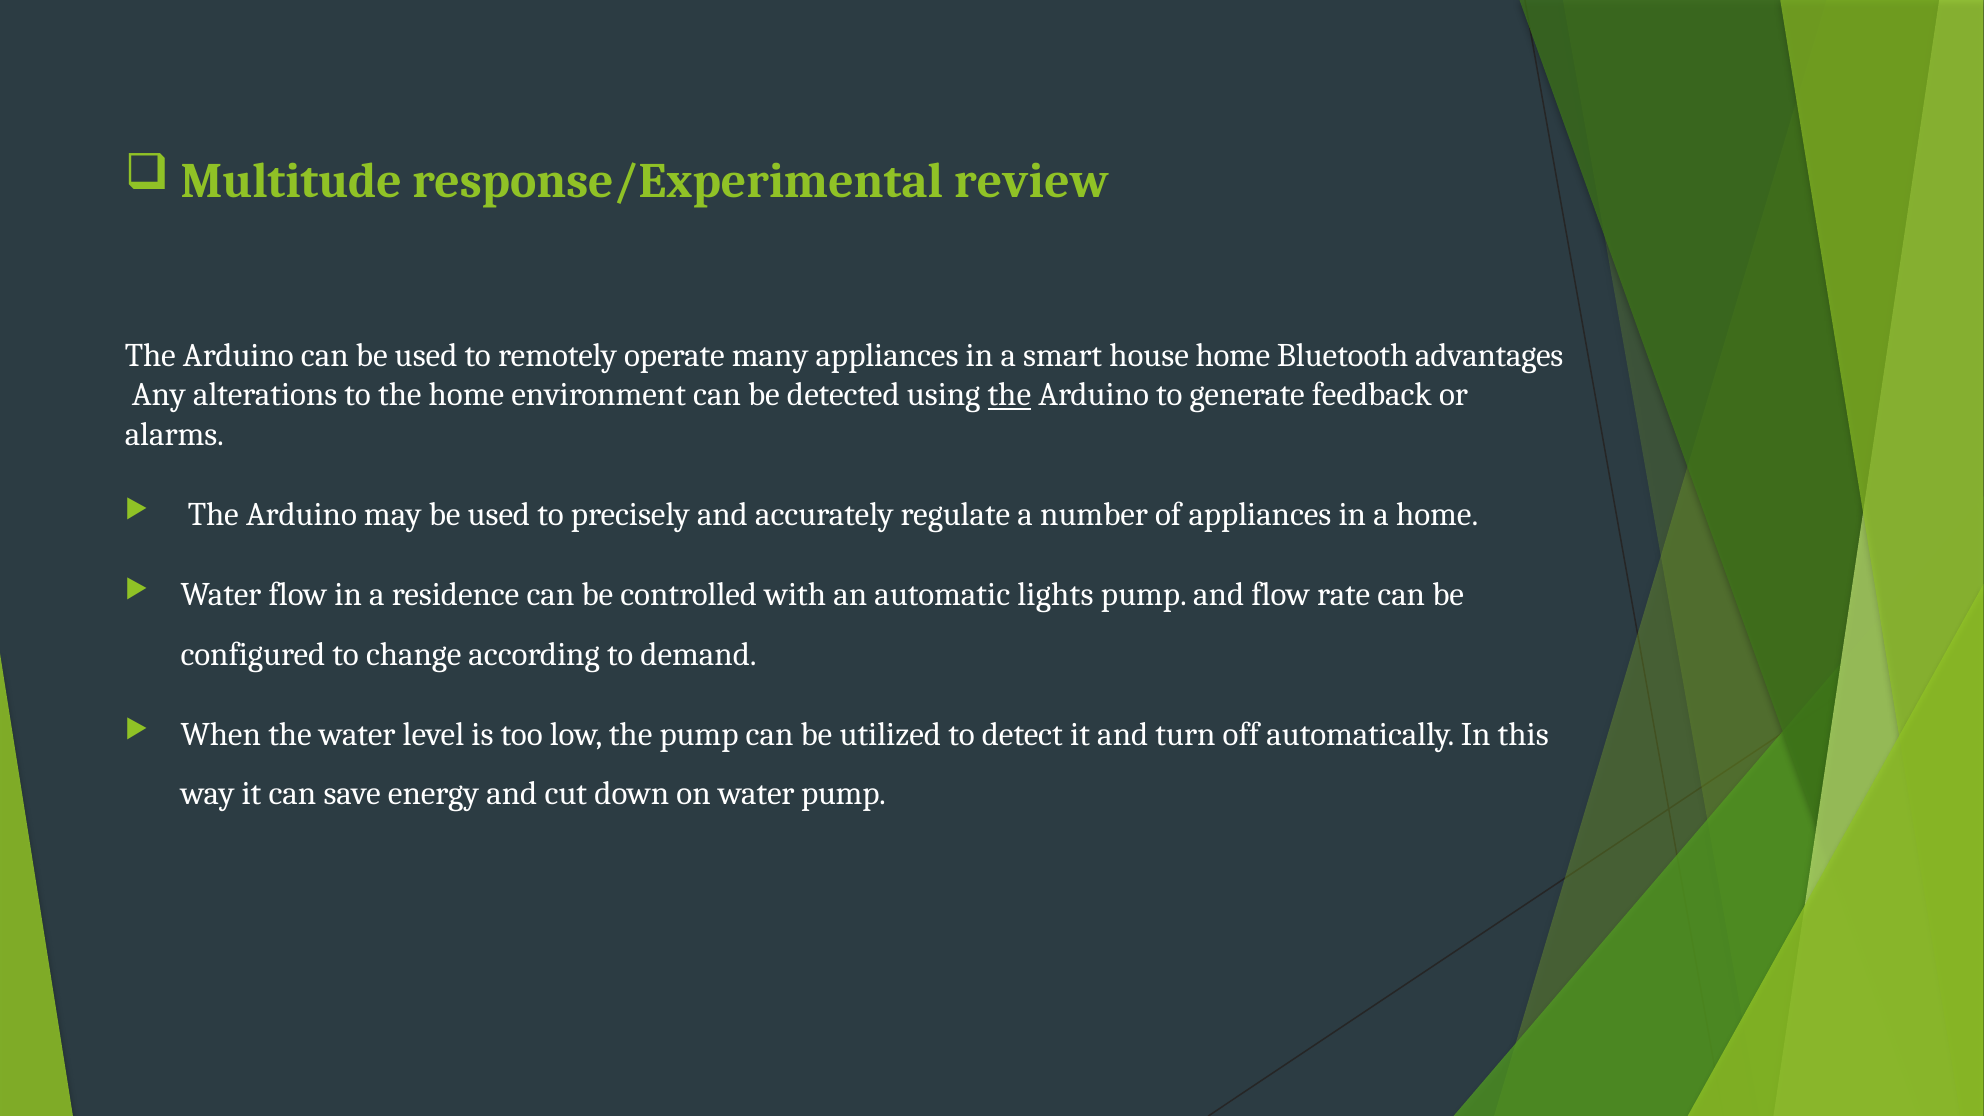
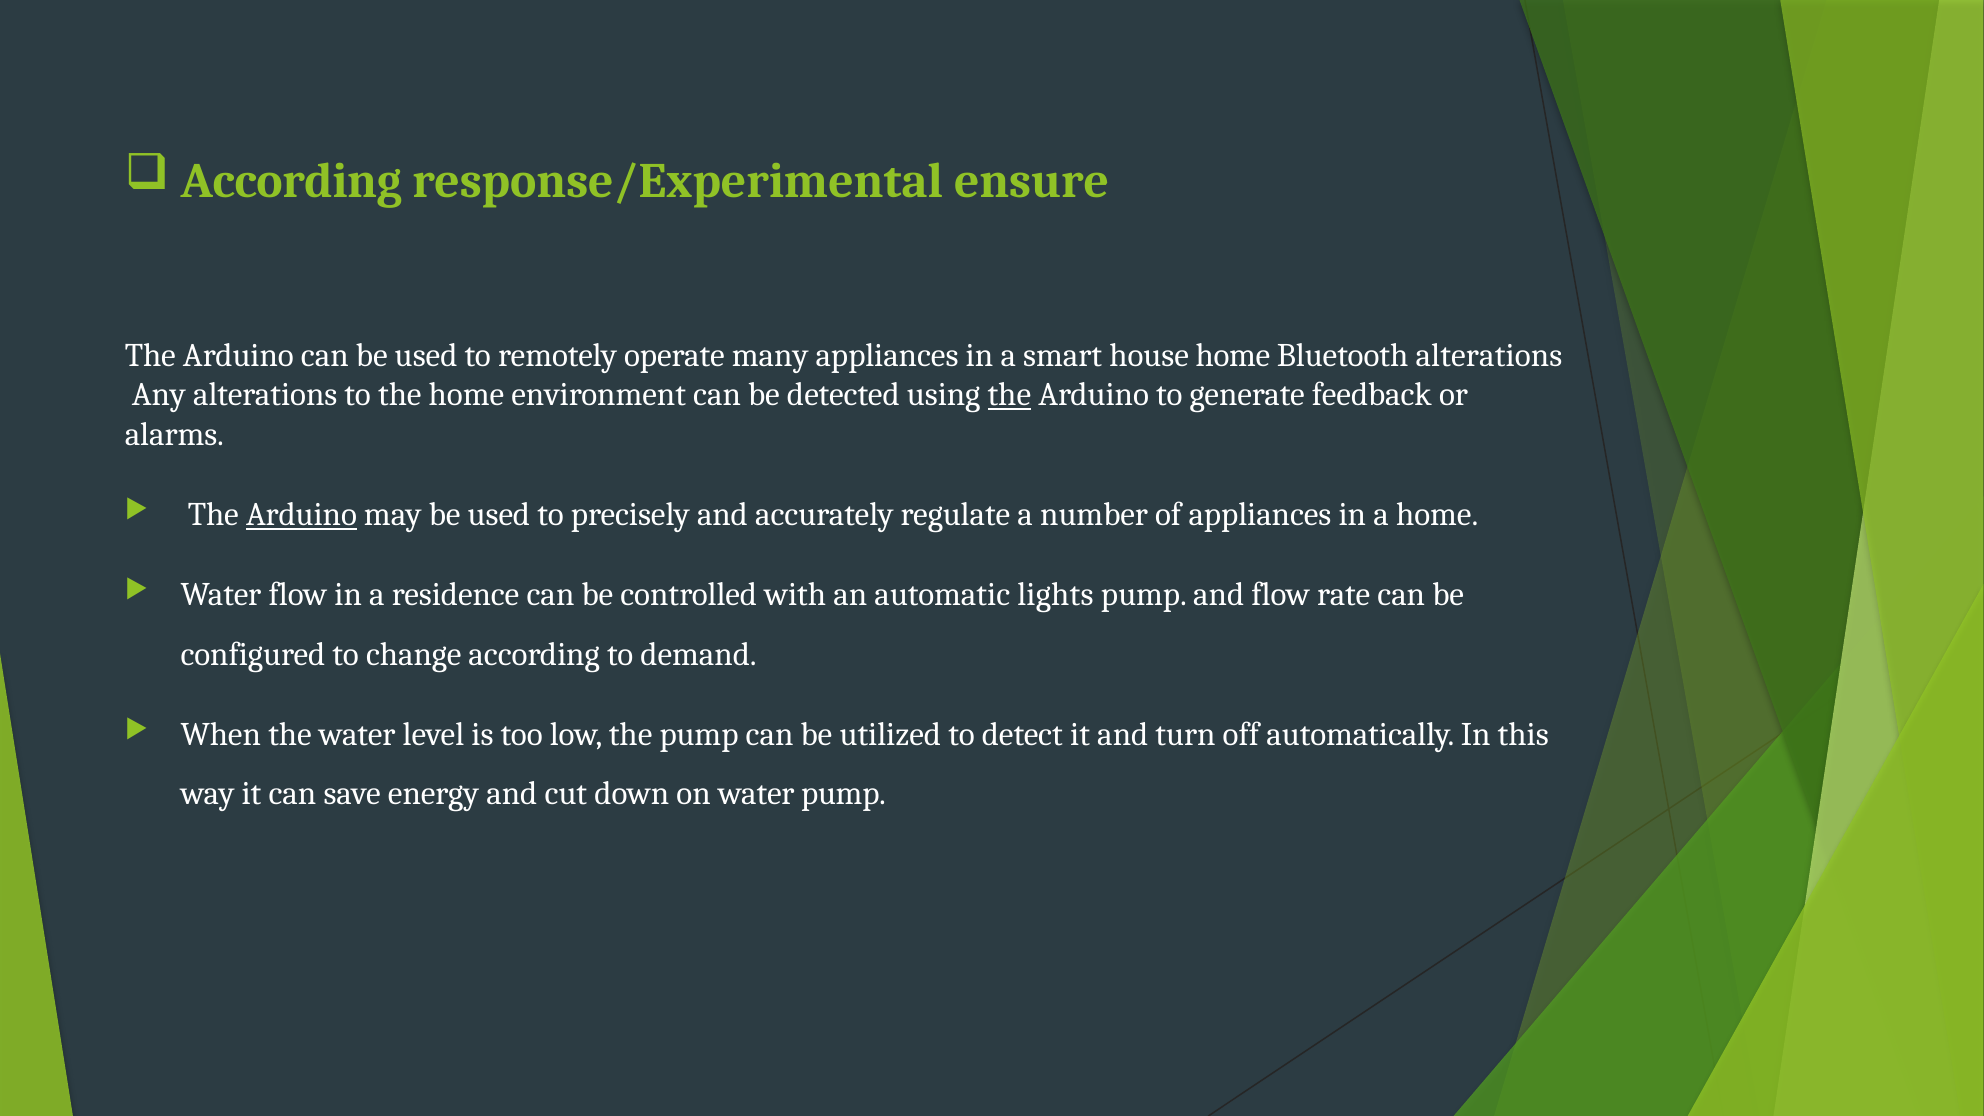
Multitude at (291, 181): Multitude -> According
review: review -> ensure
Bluetooth advantages: advantages -> alterations
Arduino at (301, 515) underline: none -> present
